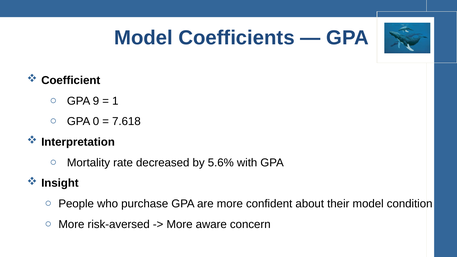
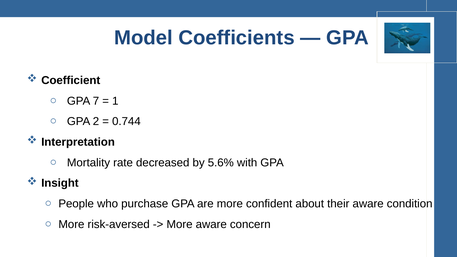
9: 9 -> 7
0: 0 -> 2
7.618: 7.618 -> 0.744
their model: model -> aware
